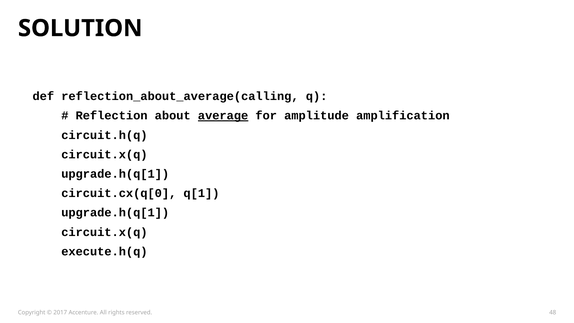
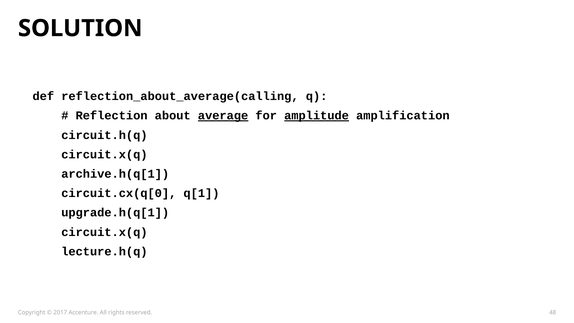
amplitude underline: none -> present
upgrade.h(q[1 at (115, 174): upgrade.h(q[1 -> archive.h(q[1
execute.h(q: execute.h(q -> lecture.h(q
